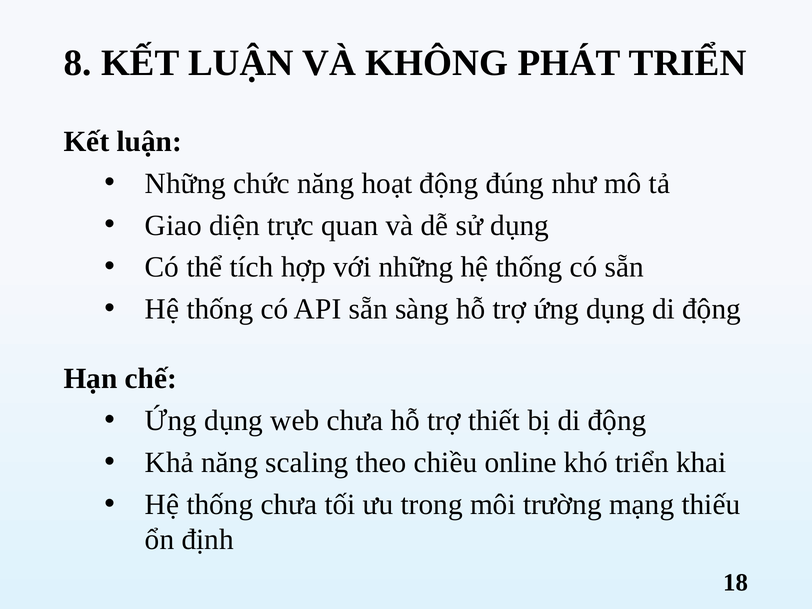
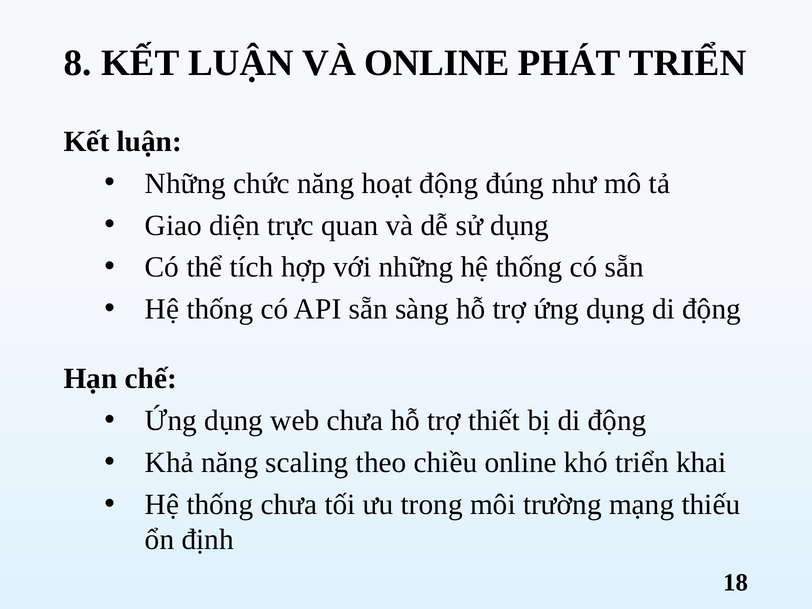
VÀ KHÔNG: KHÔNG -> ONLINE
